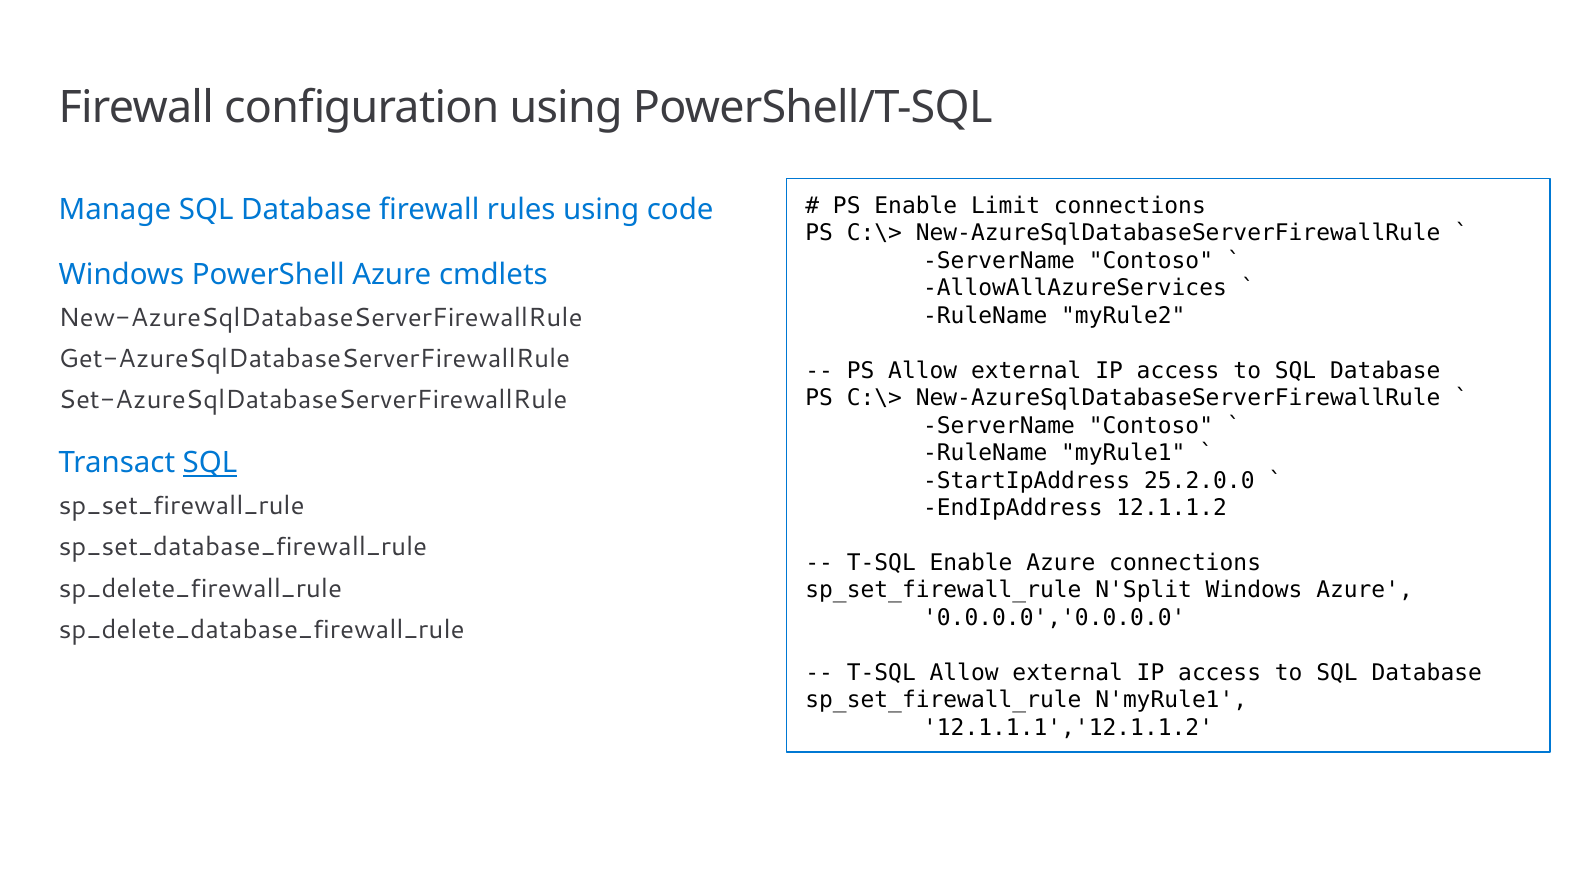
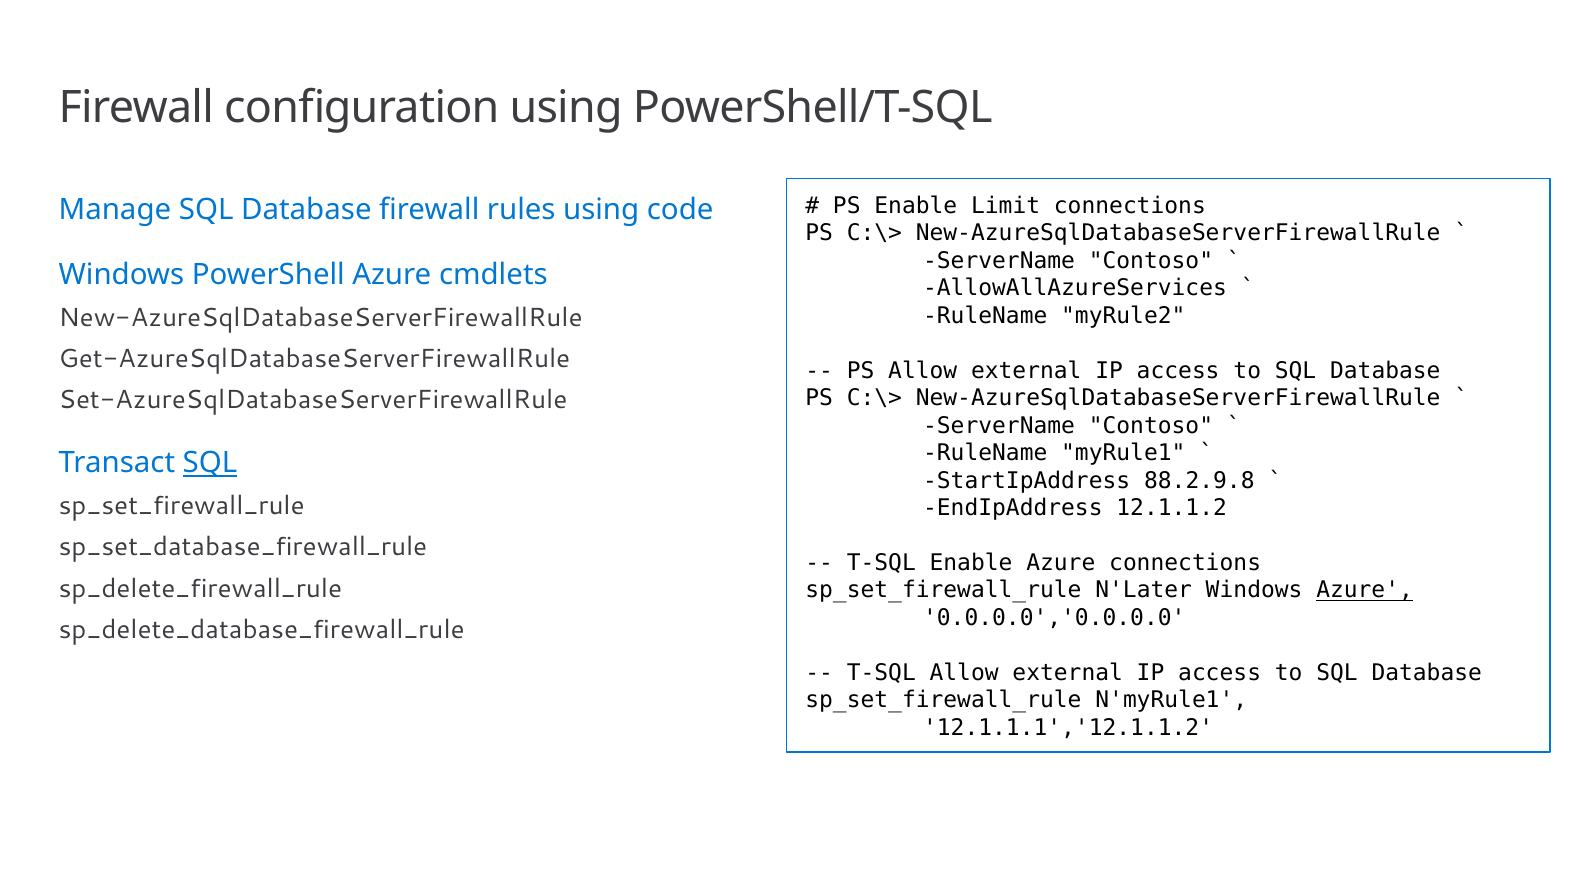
25.2.0.0: 25.2.0.0 -> 88.2.9.8
N'Split: N'Split -> N'Later
Azure at (1365, 591) underline: none -> present
